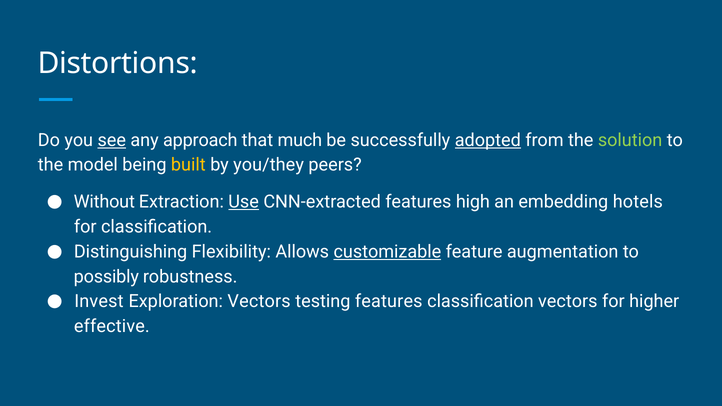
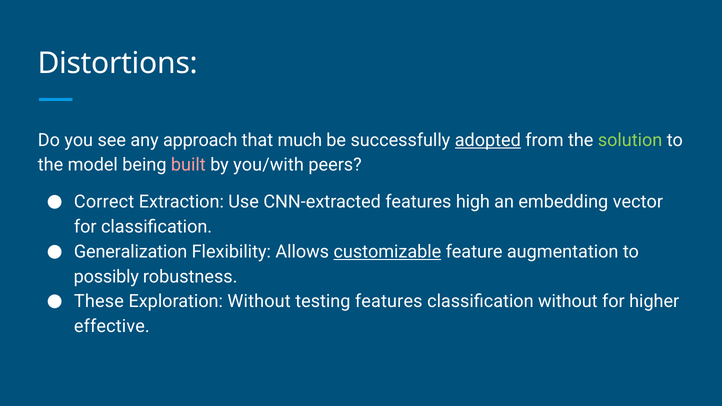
see underline: present -> none
built colour: yellow -> pink
you/they: you/they -> you/with
Without: Without -> Correct
Use underline: present -> none
hotels: hotels -> vector
Distinguishing: Distinguishing -> Generalization
Invest: Invest -> These
Exploration Vectors: Vectors -> Without
classification vectors: vectors -> without
